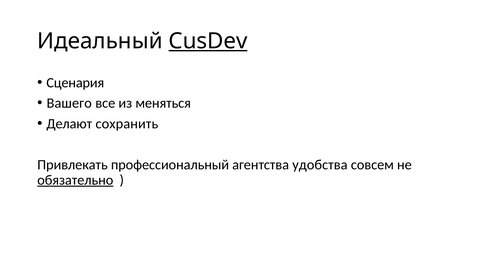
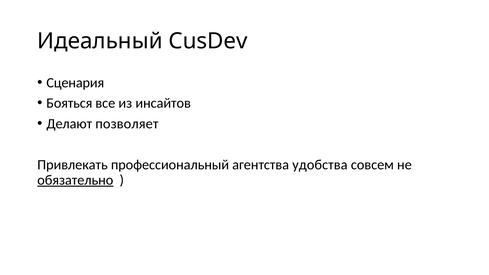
CusDev underline: present -> none
Вашего: Вашего -> Бояться
меняться: меняться -> инсайтов
сохранить: сохранить -> позволяет
